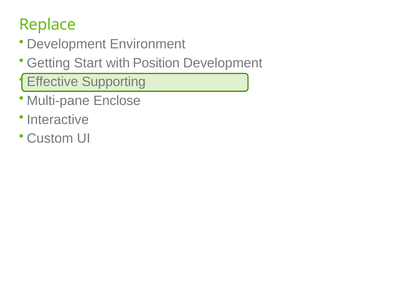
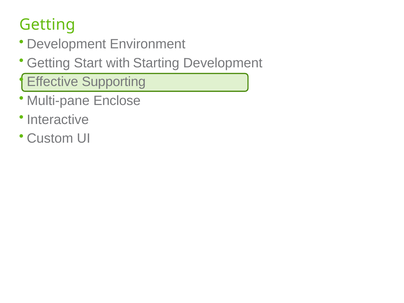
Replace at (47, 25): Replace -> Getting
Position: Position -> Starting
